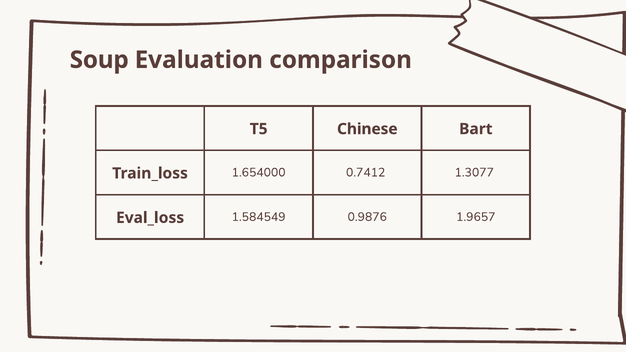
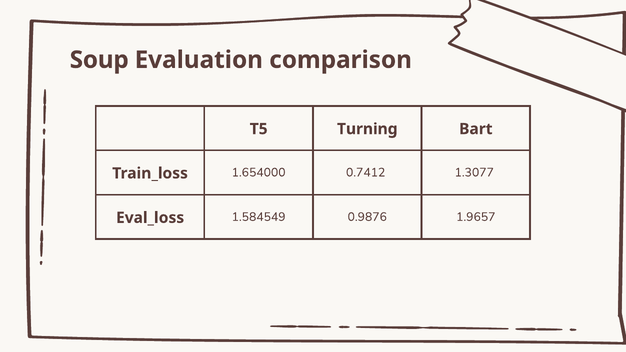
Chinese: Chinese -> Turning
